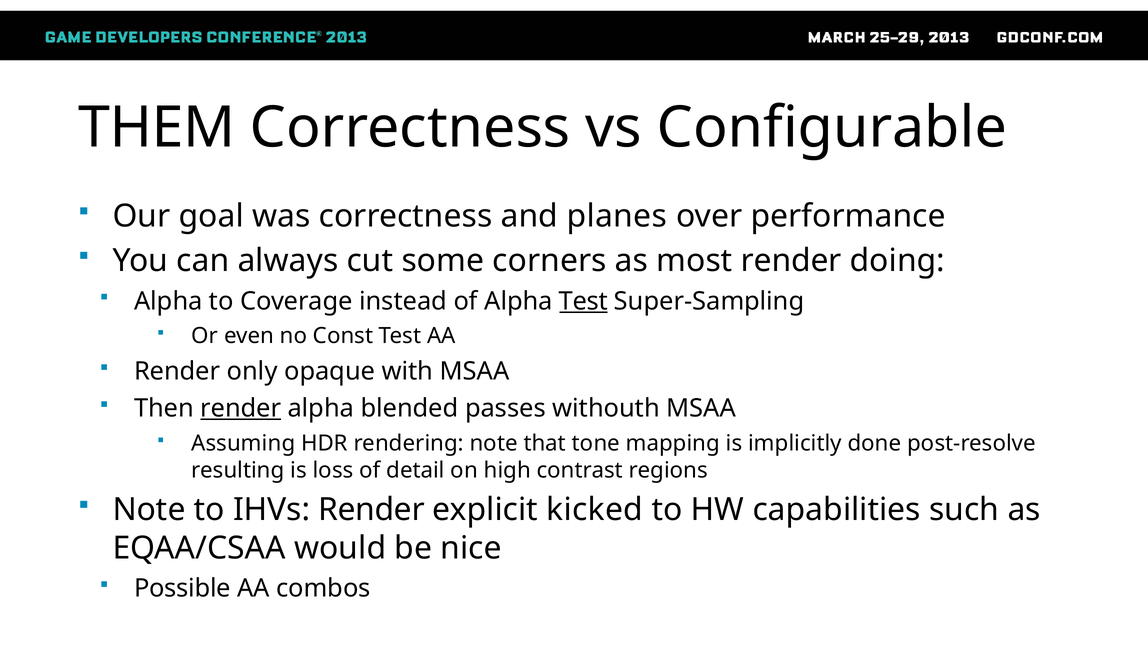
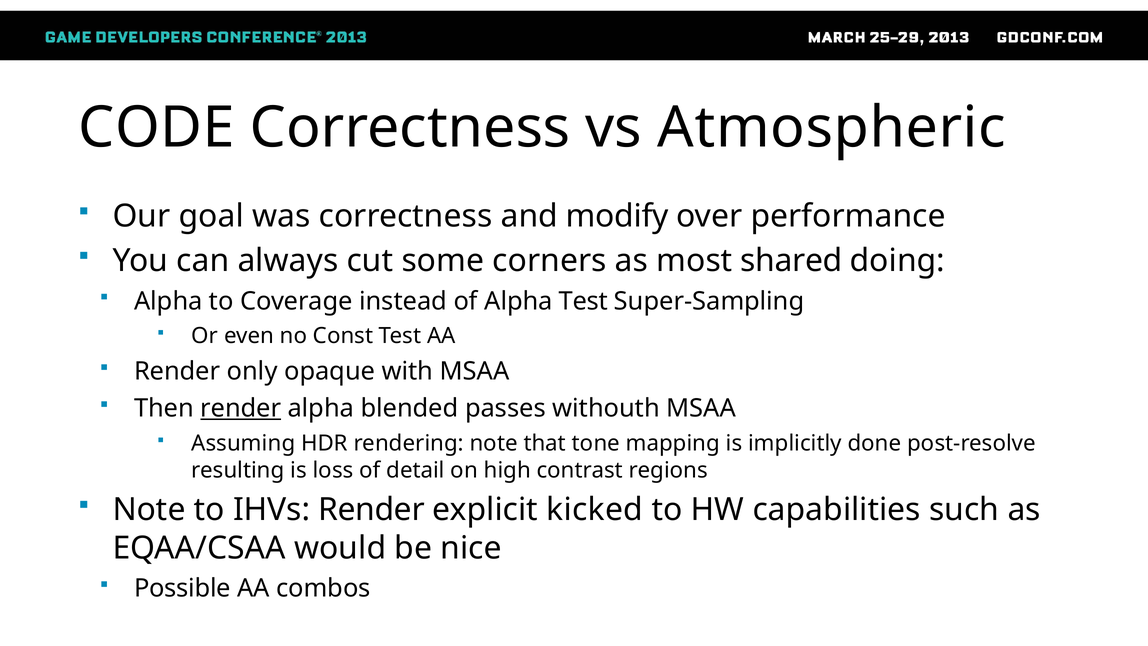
THEM: THEM -> CODE
Configurable: Configurable -> Atmospheric
planes: planes -> modify
most render: render -> shared
Test at (583, 301) underline: present -> none
